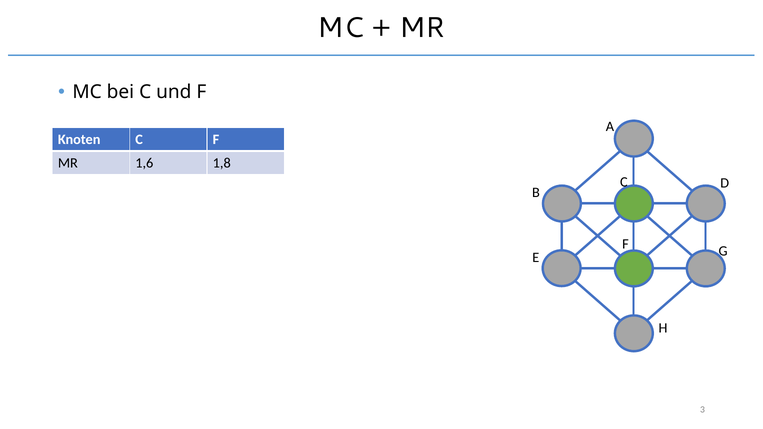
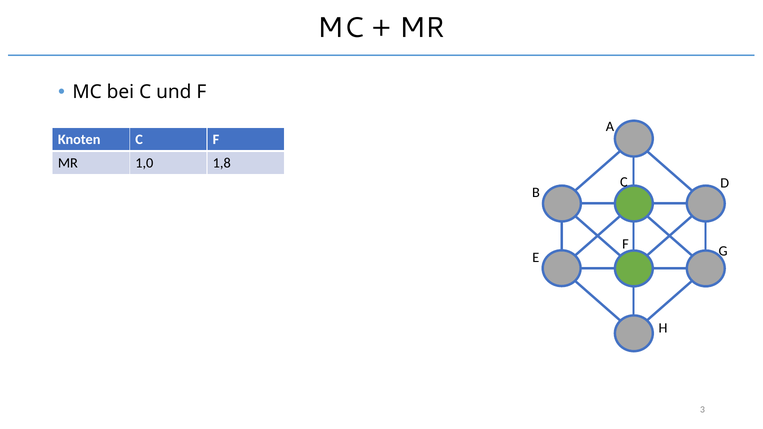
1,6: 1,6 -> 1,0
